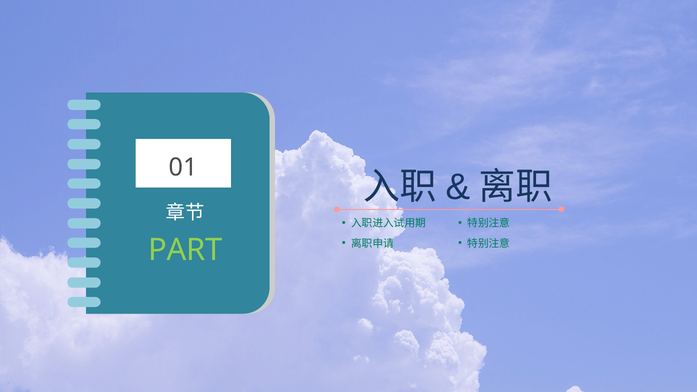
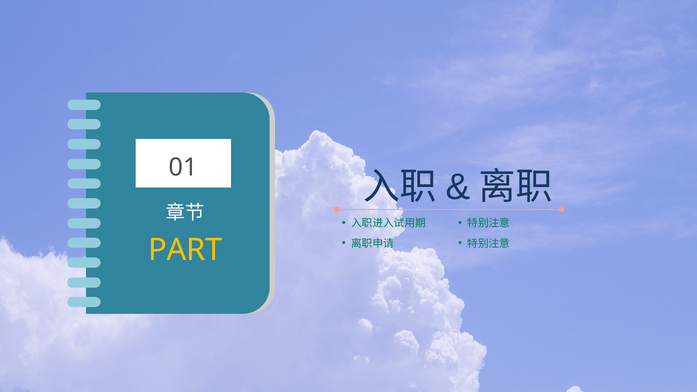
PART colour: light green -> yellow
